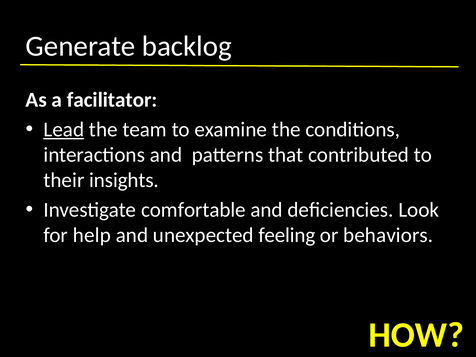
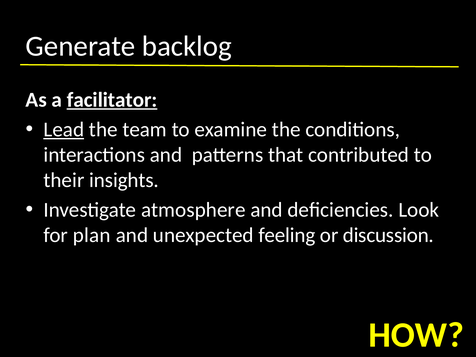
facilitator underline: none -> present
comfortable: comfortable -> atmosphere
help: help -> plan
behaviors: behaviors -> discussion
